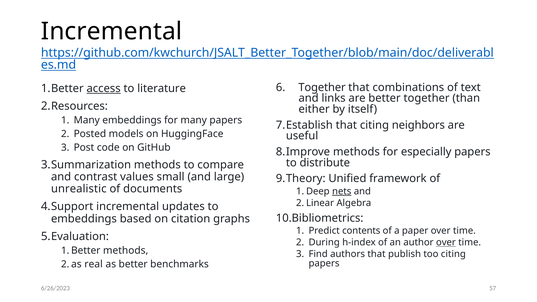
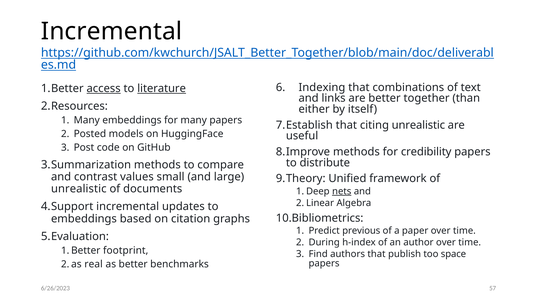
Together at (322, 87): Together -> Indexing
literature underline: none -> present
citing neighbors: neighbors -> unrealistic
especially: especially -> credibility
contents: contents -> previous
over at (446, 242) underline: present -> none
methods at (126, 251): methods -> footprint
too citing: citing -> space
